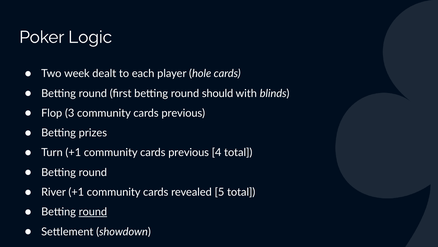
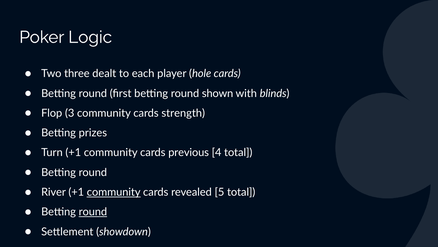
week: week -> three
should: should -> shown
3 community cards previous: previous -> strength
community at (114, 192) underline: none -> present
